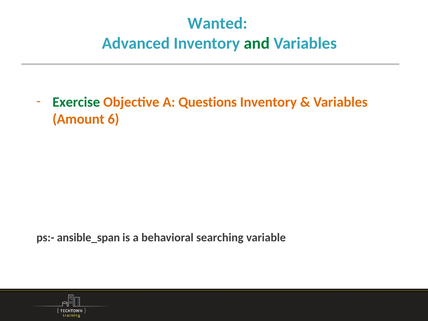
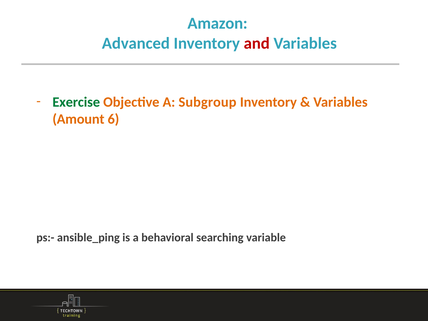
Wanted: Wanted -> Amazon
and colour: green -> red
Questions: Questions -> Subgroup
ansible_span: ansible_span -> ansible_ping
